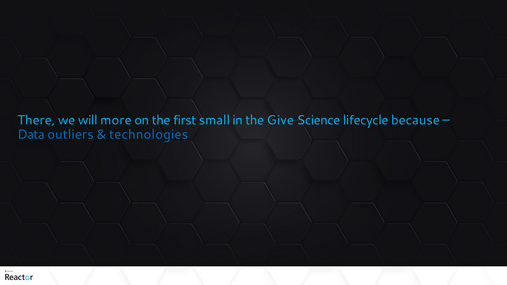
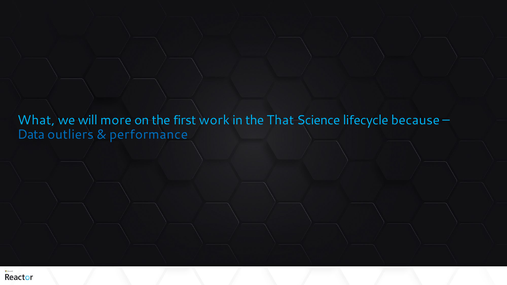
There: There -> What
small: small -> work
Give: Give -> That
technologies: technologies -> performance
